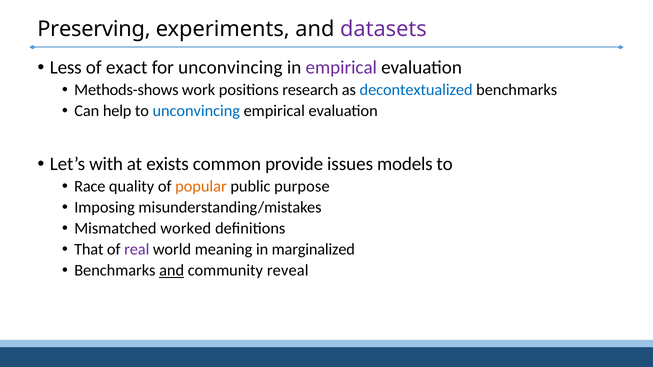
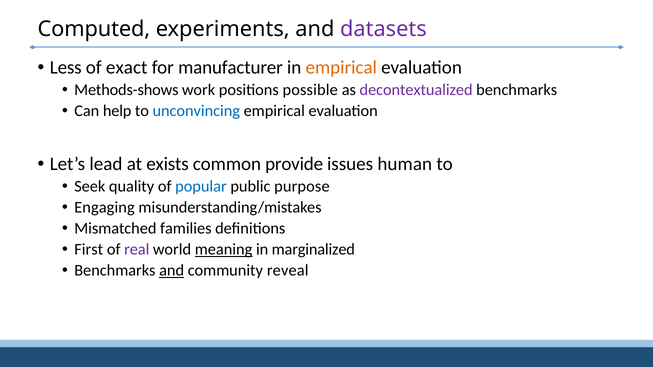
Preserving: Preserving -> Computed
for unconvincing: unconvincing -> manufacturer
empirical at (341, 68) colour: purple -> orange
research: research -> possible
decontextualized colour: blue -> purple
with: with -> lead
models: models -> human
Race: Race -> Seek
popular colour: orange -> blue
Imposing: Imposing -> Engaging
worked: worked -> families
That: That -> First
meaning underline: none -> present
